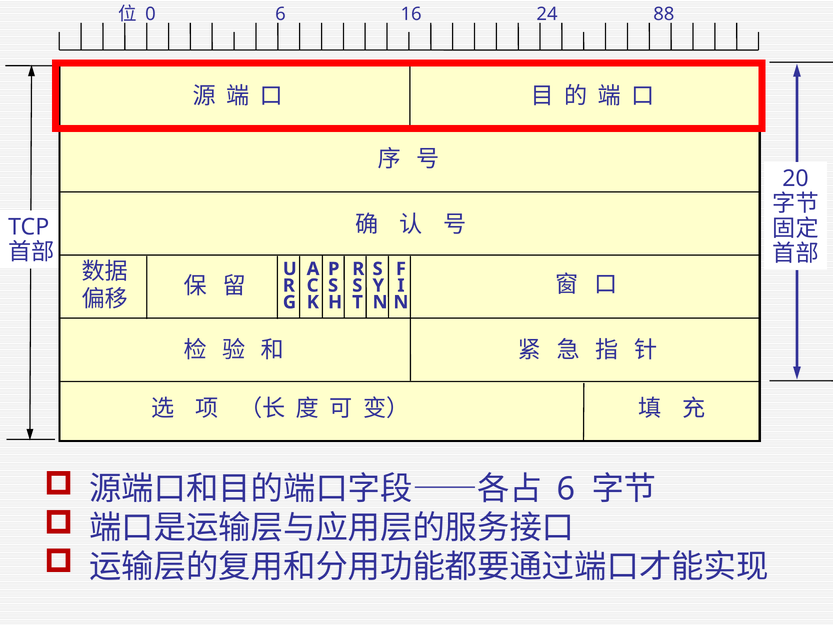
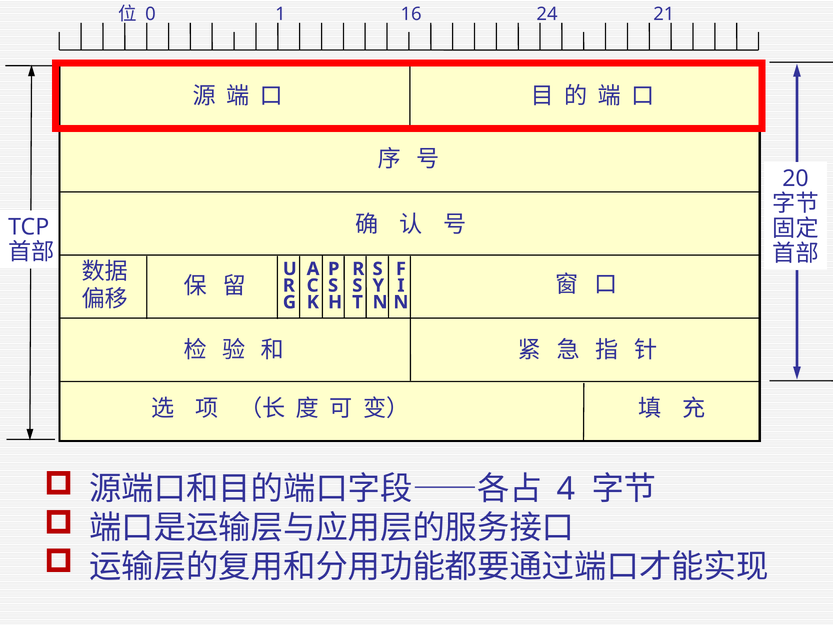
0 6: 6 -> 1
88: 88 -> 21
6 at (566, 489): 6 -> 4
